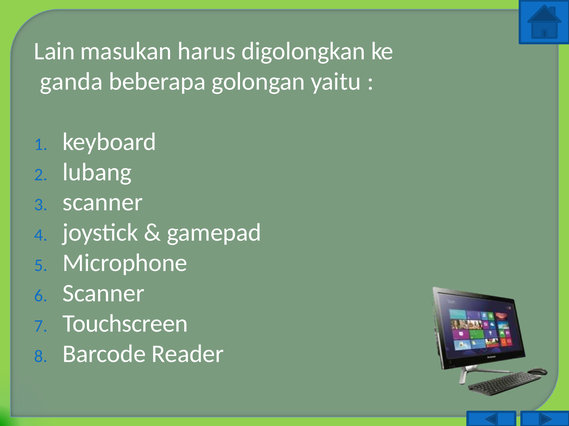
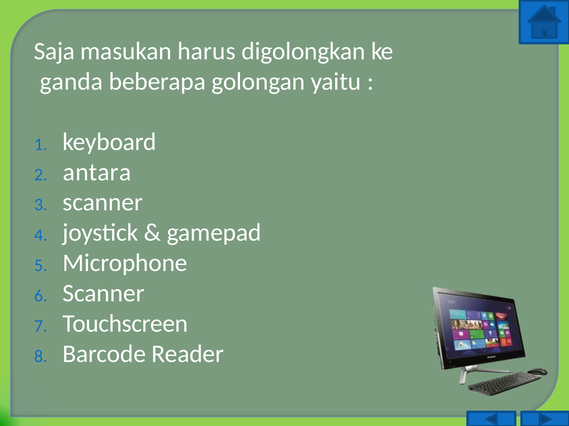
Lain: Lain -> Saja
lubang: lubang -> antara
